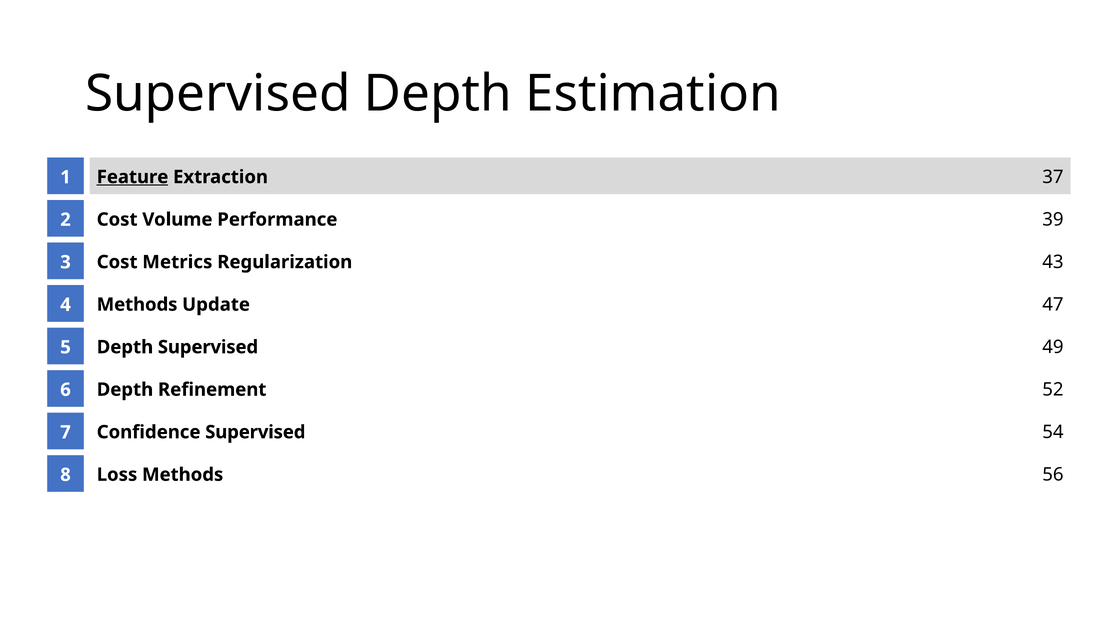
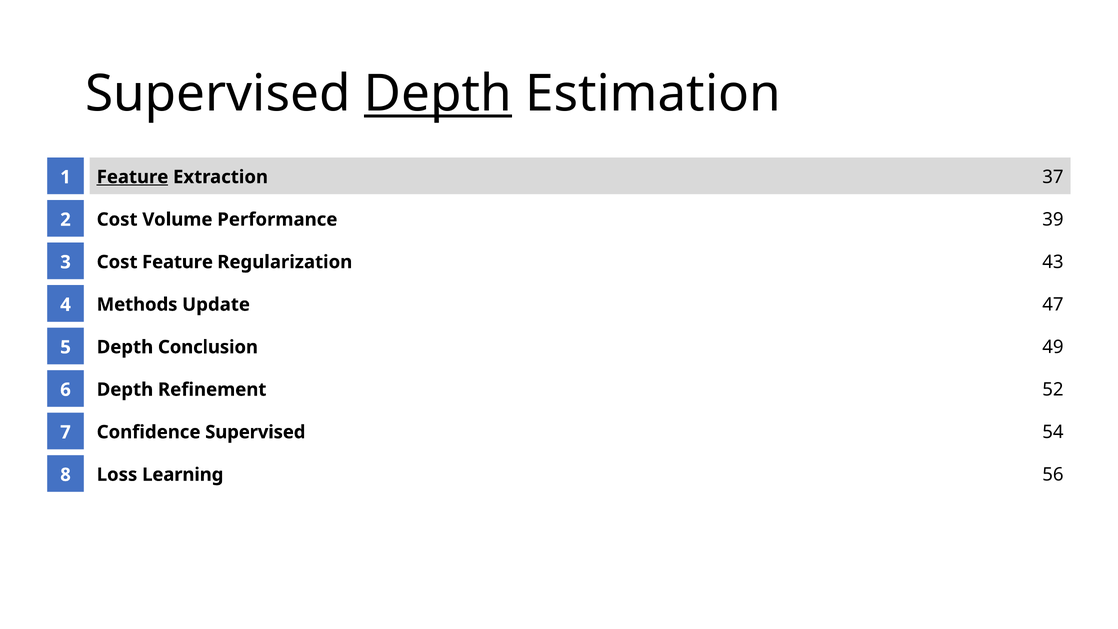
Depth at (438, 94) underline: none -> present
Cost Metrics: Metrics -> Feature
Depth Supervised: Supervised -> Conclusion
Loss Methods: Methods -> Learning
